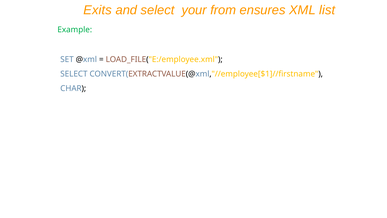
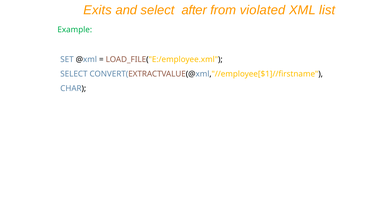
your: your -> after
ensures: ensures -> violated
